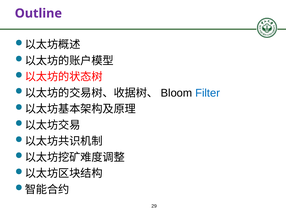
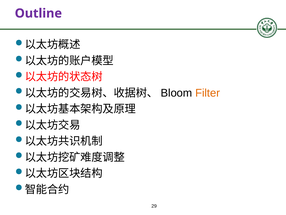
Filter colour: blue -> orange
